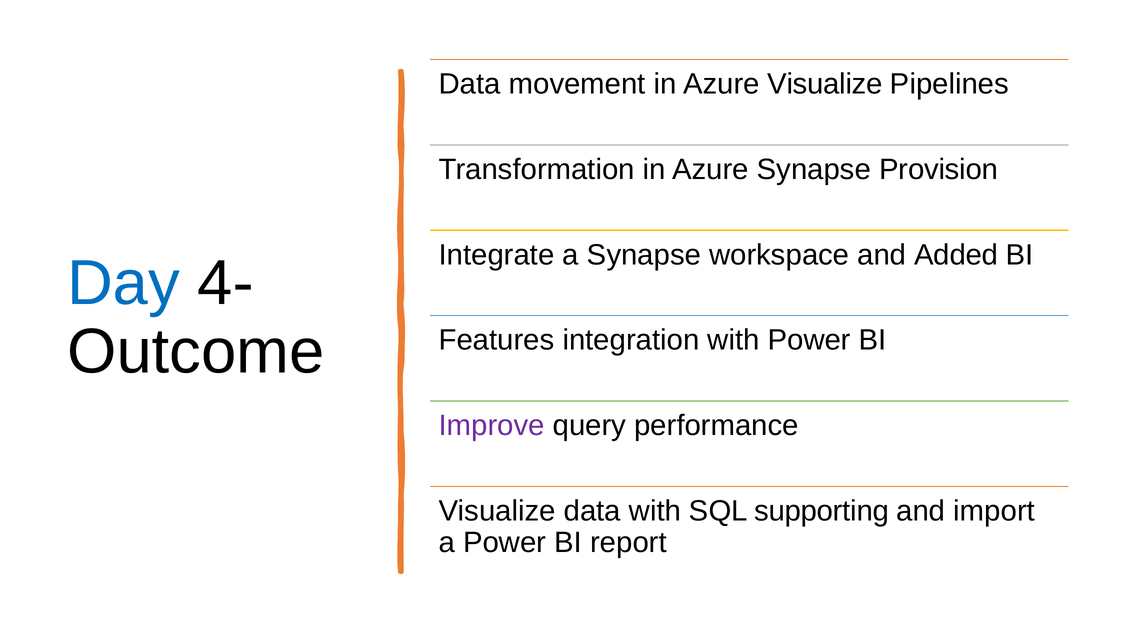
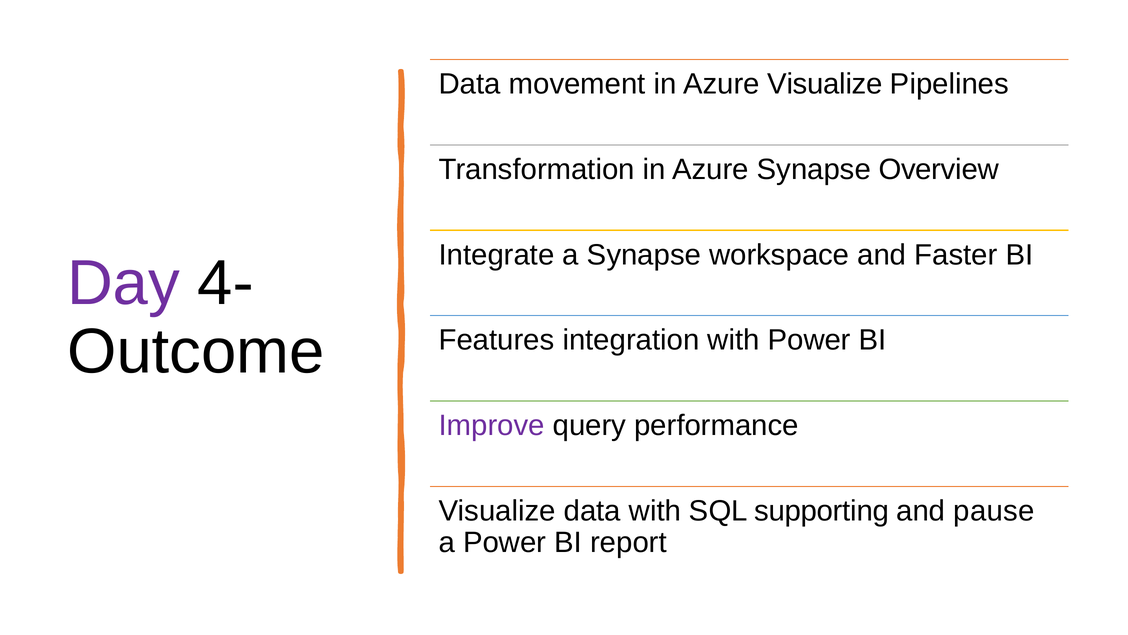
Provision: Provision -> Overview
Added: Added -> Faster
Day colour: blue -> purple
import: import -> pause
